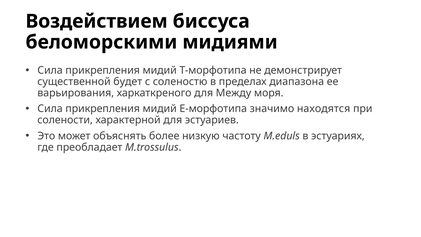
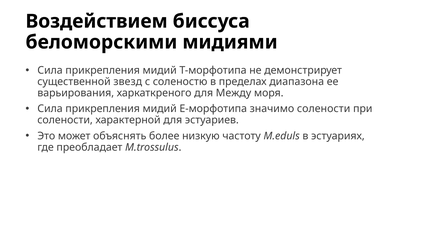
будет: будет -> звезд
значимо находятся: находятся -> солености
